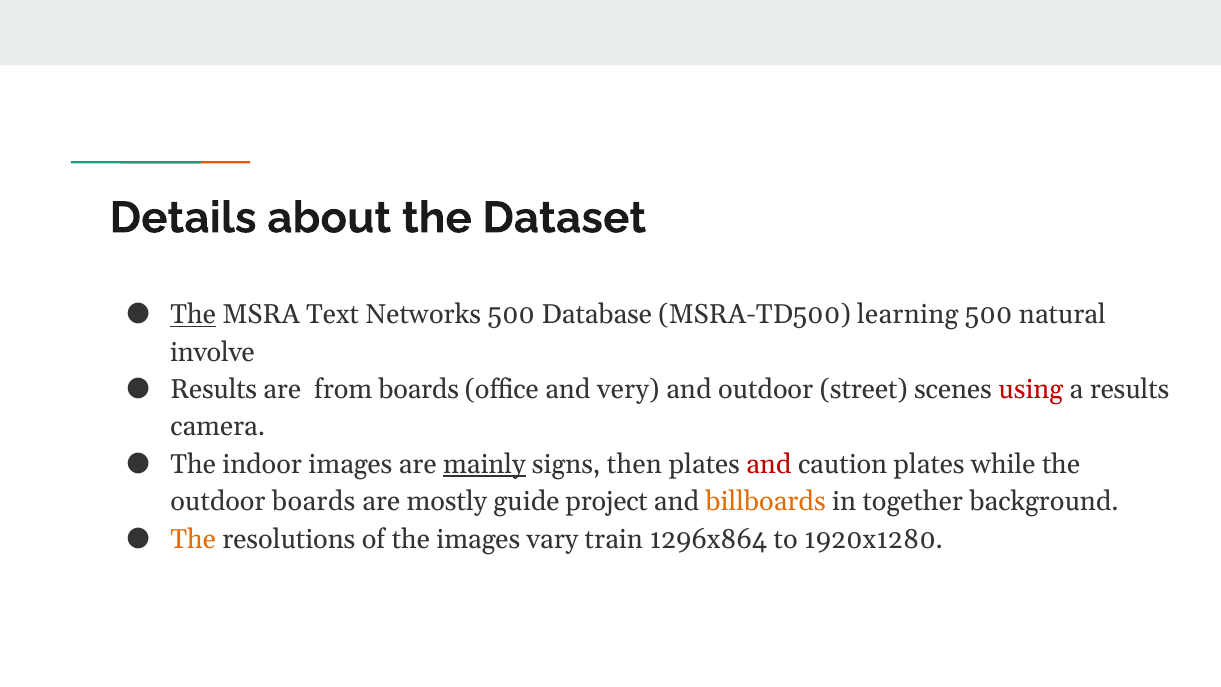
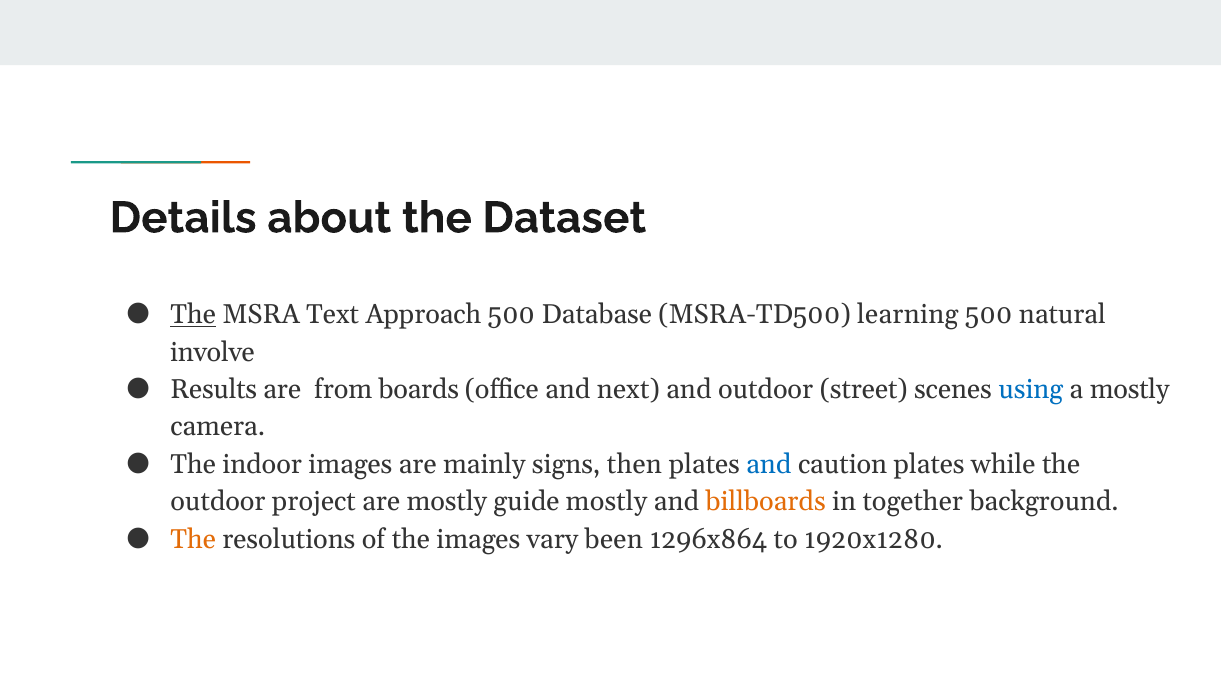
Networks: Networks -> Approach
very: very -> next
using colour: red -> blue
a results: results -> mostly
mainly underline: present -> none
and at (769, 464) colour: red -> blue
outdoor boards: boards -> project
guide project: project -> mostly
train: train -> been
